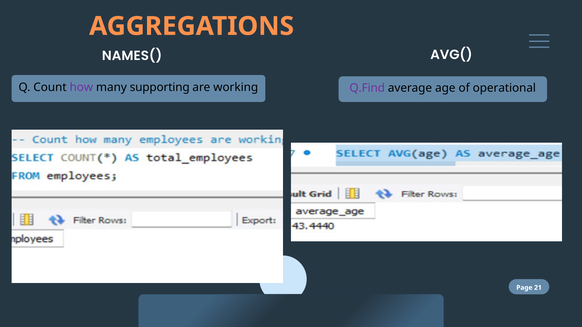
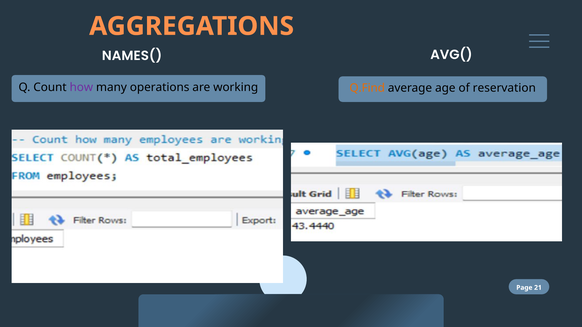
supporting: supporting -> operations
Q.Find colour: purple -> orange
operational: operational -> reservation
